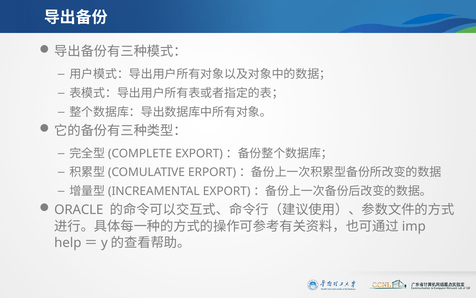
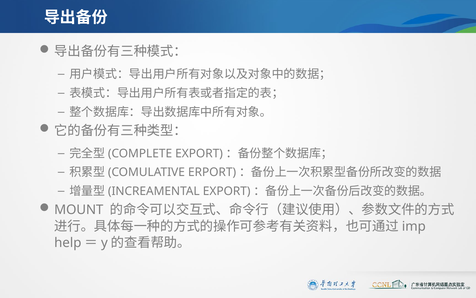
ORACLE: ORACLE -> MOUNT
